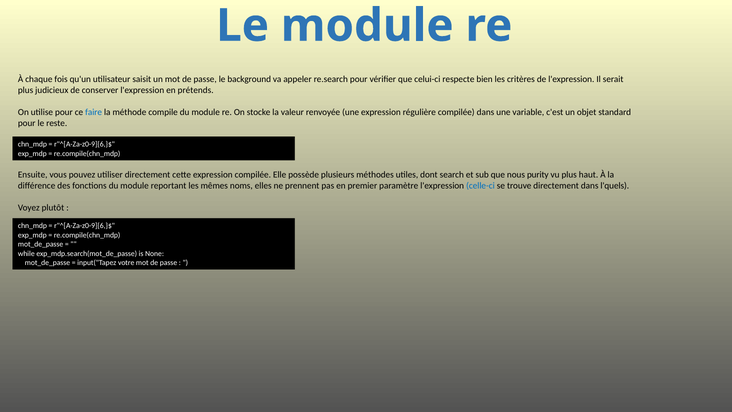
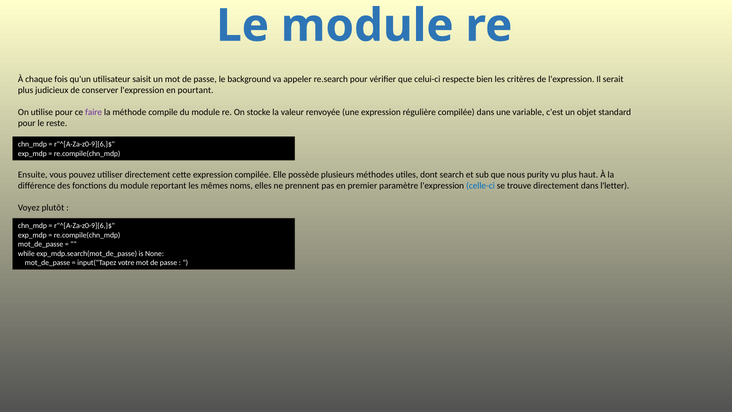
prétends: prétends -> pourtant
faire colour: blue -> purple
l'quels: l'quels -> l'letter
